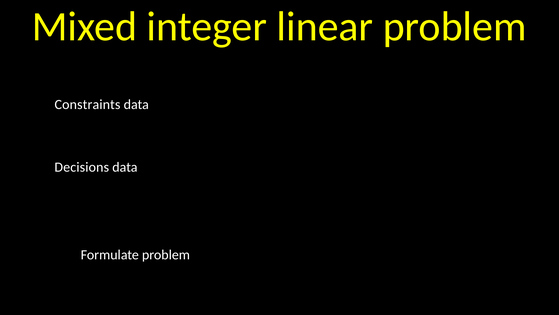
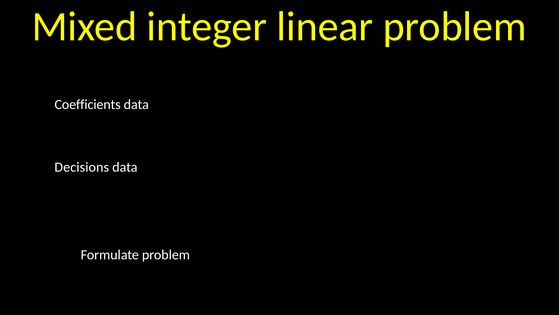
Constraints: Constraints -> Coefficients
